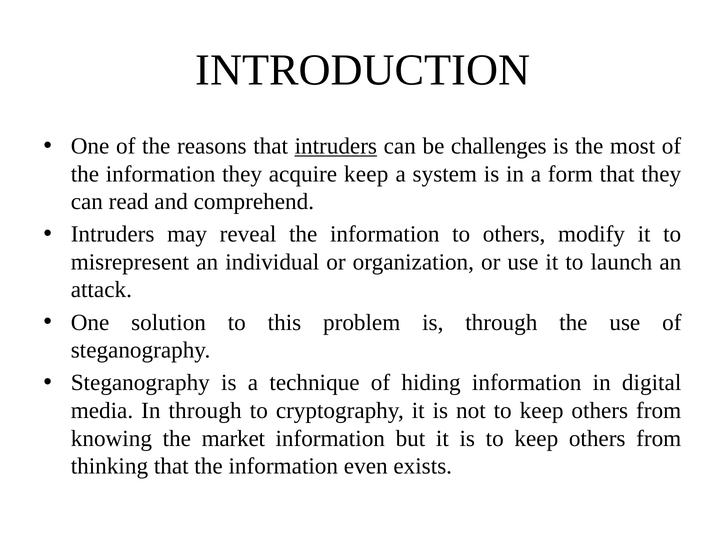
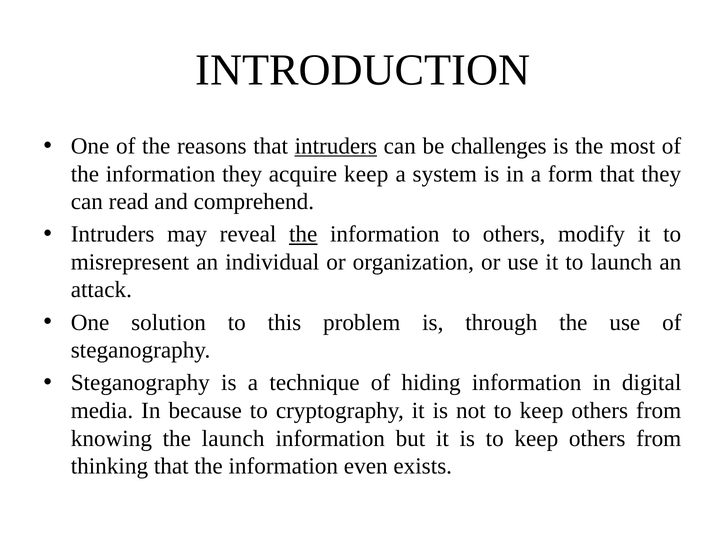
the at (303, 234) underline: none -> present
In through: through -> because
the market: market -> launch
